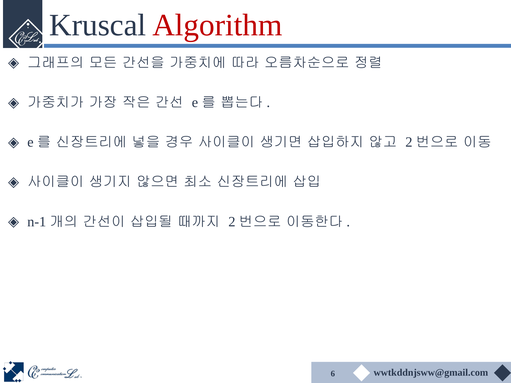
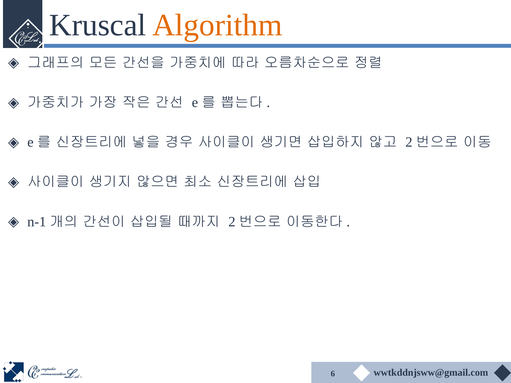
Algorithm colour: red -> orange
